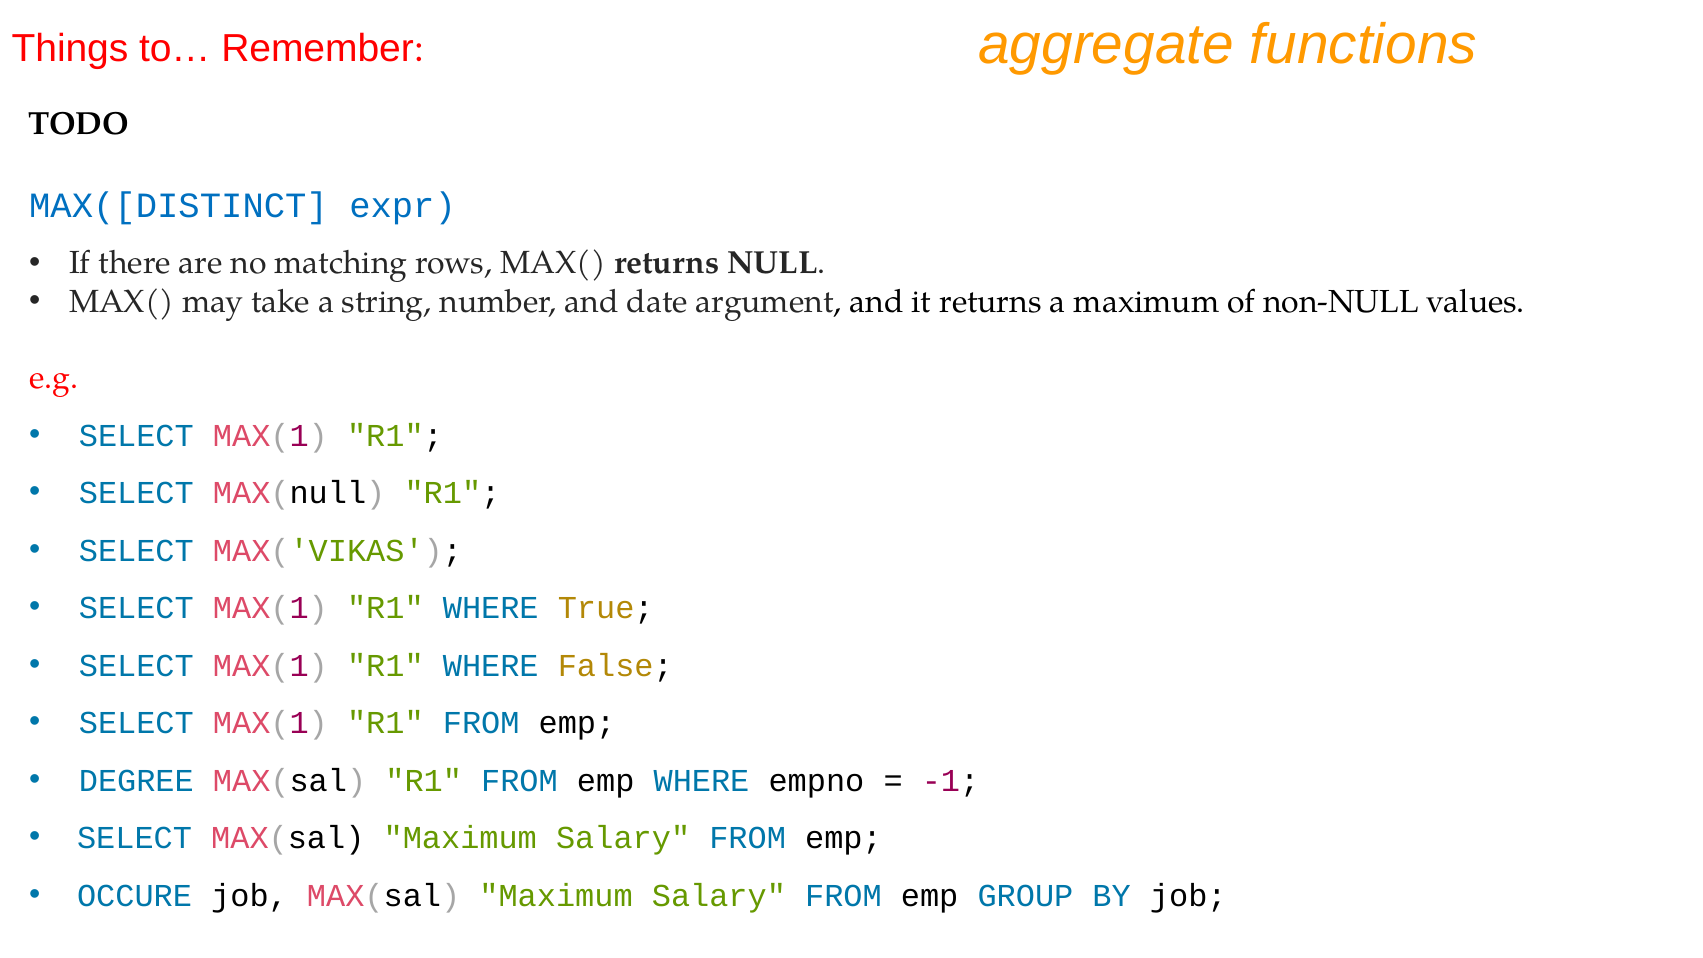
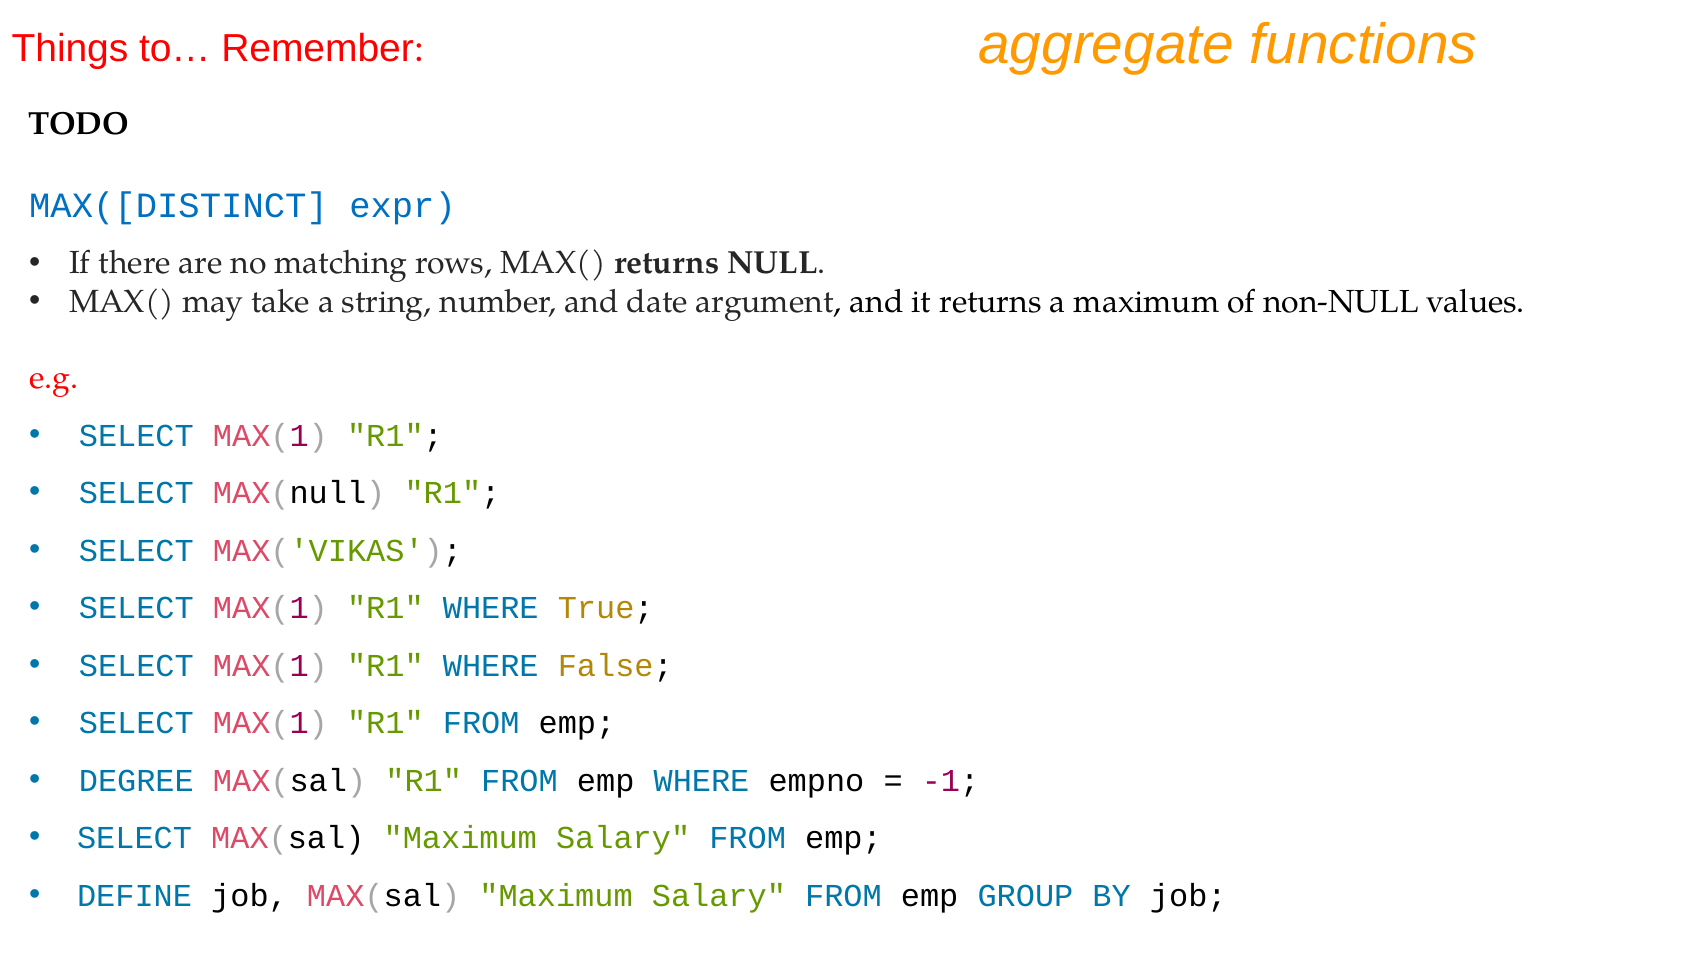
OCCURE: OCCURE -> DEFINE
